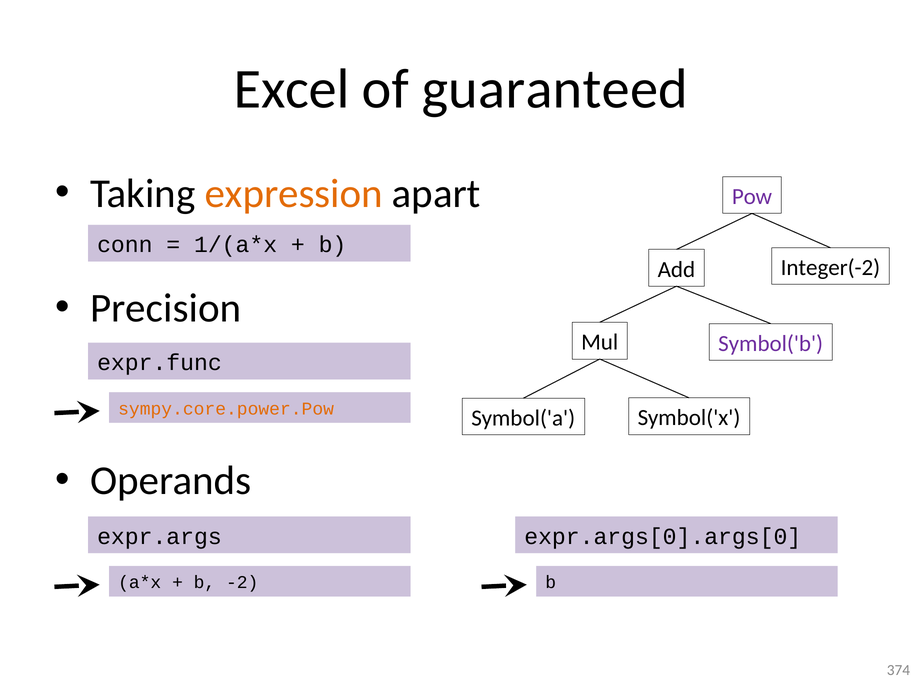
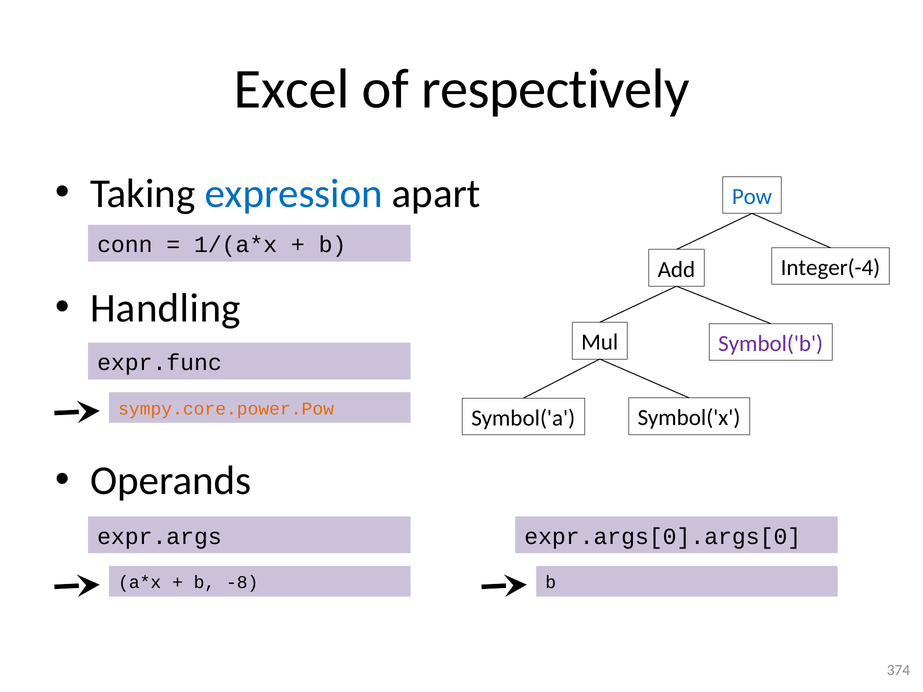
guaranteed: guaranteed -> respectively
expression colour: orange -> blue
Pow colour: purple -> blue
Integer(-2: Integer(-2 -> Integer(-4
Precision: Precision -> Handling
-2: -2 -> -8
